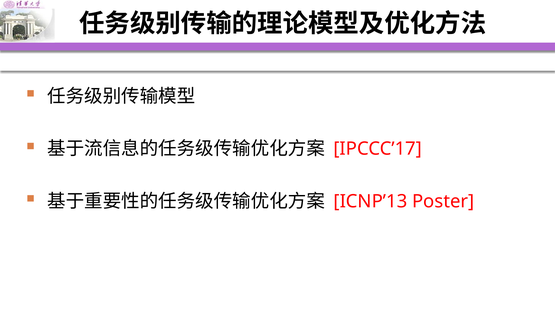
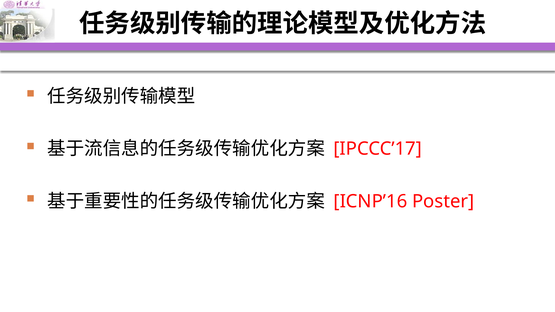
ICNP’13: ICNP’13 -> ICNP’16
